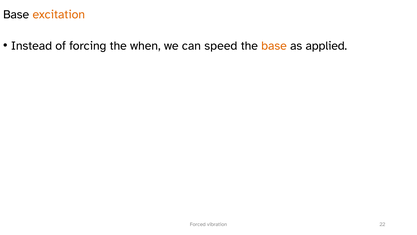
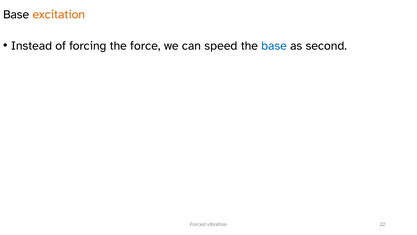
when: when -> force
base at (274, 46) colour: orange -> blue
applied: applied -> second
